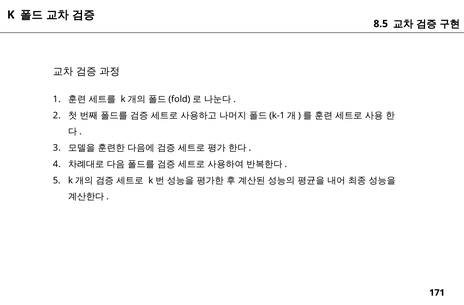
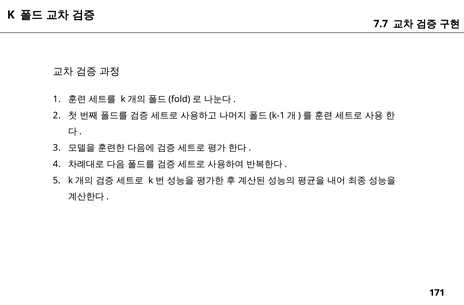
8.5: 8.5 -> 7.7
